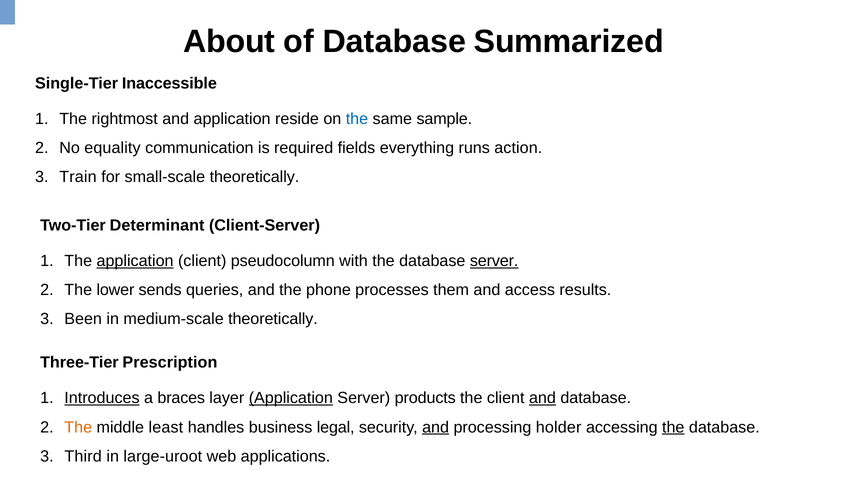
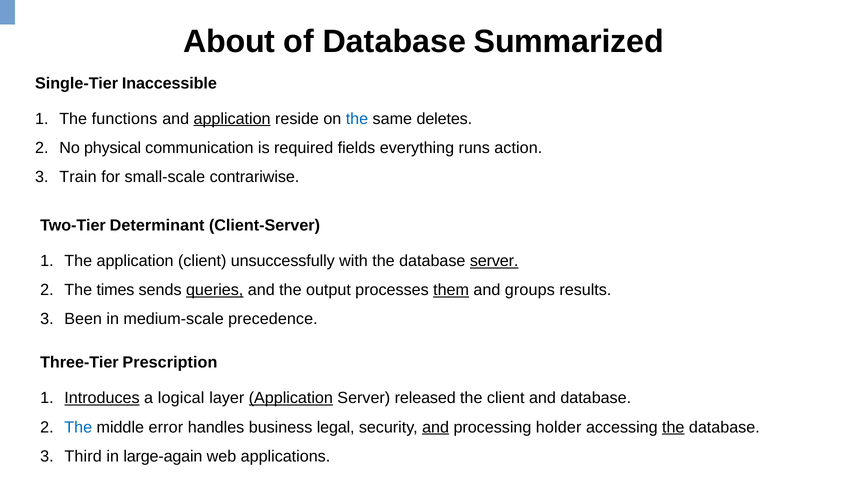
rightmost: rightmost -> functions
application at (232, 119) underline: none -> present
sample: sample -> deletes
equality: equality -> physical
small-scale theoretically: theoretically -> contrariwise
application at (135, 261) underline: present -> none
pseudocolumn: pseudocolumn -> unsuccessfully
lower: lower -> times
queries underline: none -> present
phone: phone -> output
them underline: none -> present
access: access -> groups
medium-scale theoretically: theoretically -> precedence
braces: braces -> logical
products: products -> released
and at (542, 398) underline: present -> none
The at (78, 427) colour: orange -> blue
least: least -> error
large-uroot: large-uroot -> large-again
